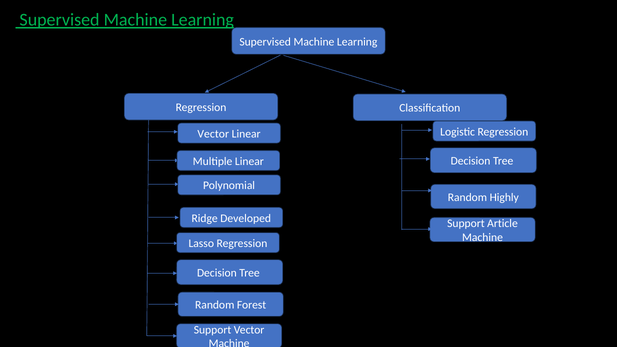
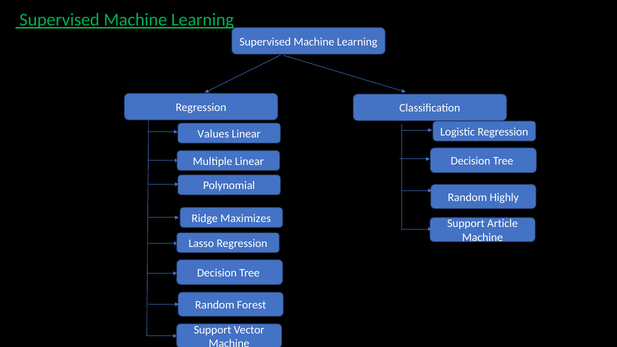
Vector at (213, 134): Vector -> Values
Developed: Developed -> Maximizes
